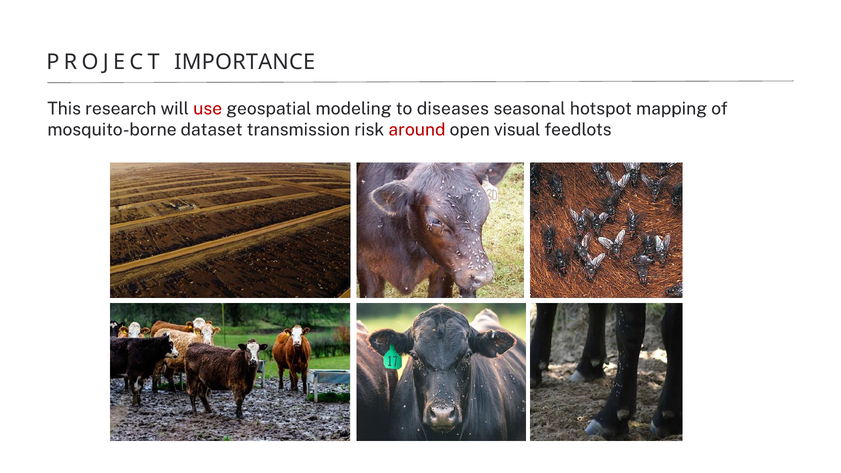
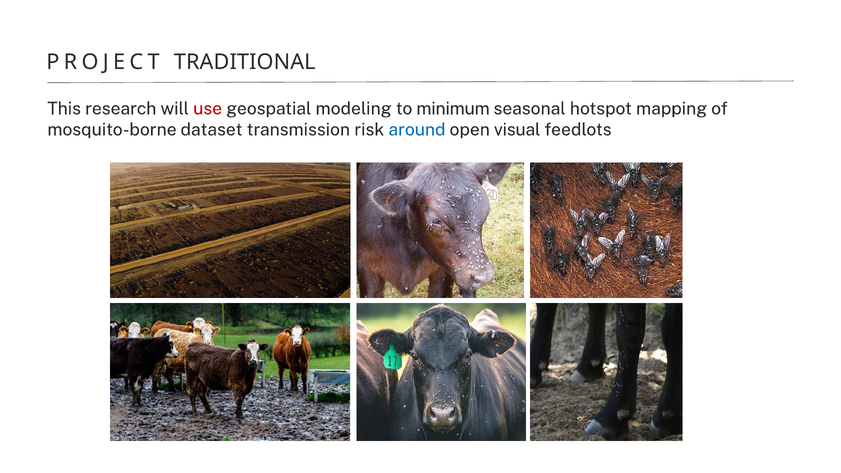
IMPORTANCE: IMPORTANCE -> TRADITIONAL
diseases: diseases -> minimum
around colour: red -> blue
